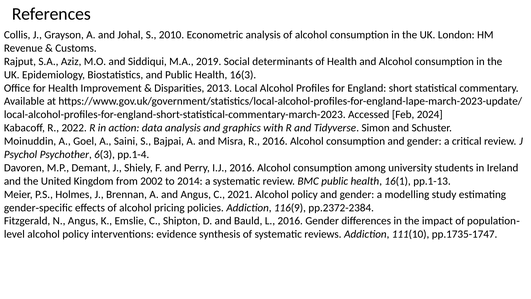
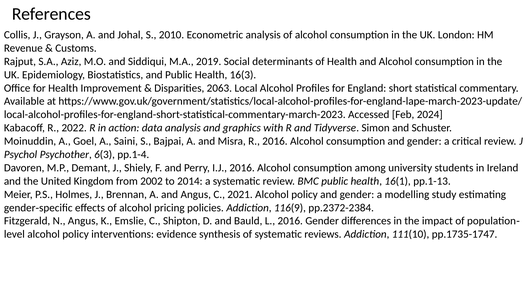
2013: 2013 -> 2063
